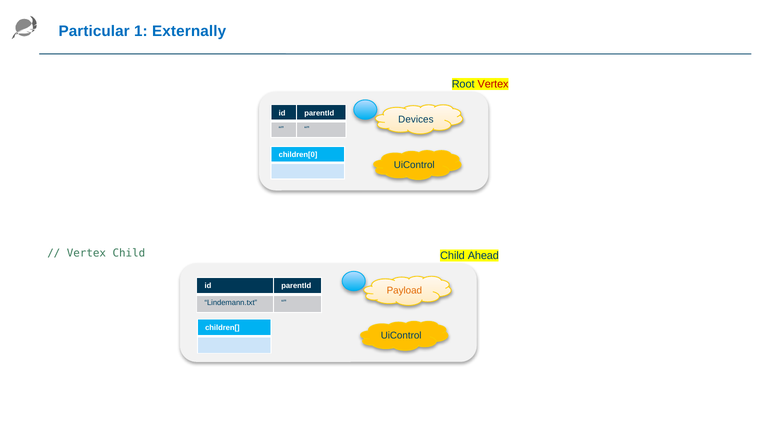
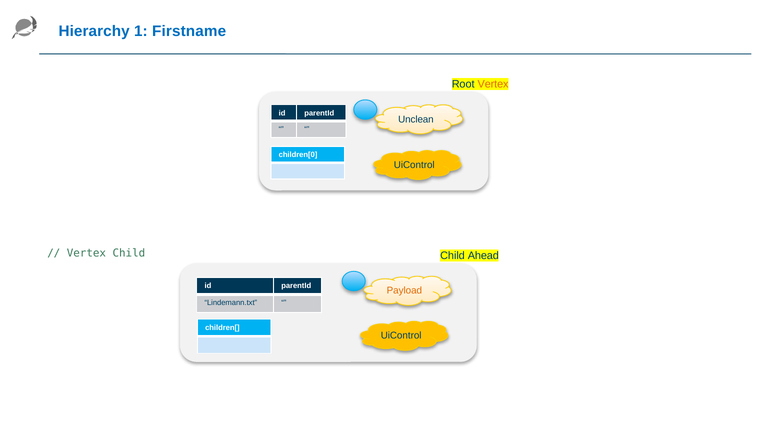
Particular: Particular -> Hierarchy
Externally: Externally -> Firstname
Vertex at (493, 84) colour: red -> orange
Devices: Devices -> Unclean
